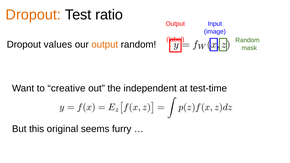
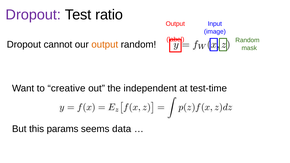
Dropout at (33, 15) colour: orange -> purple
values: values -> cannot
original: original -> params
furry: furry -> data
